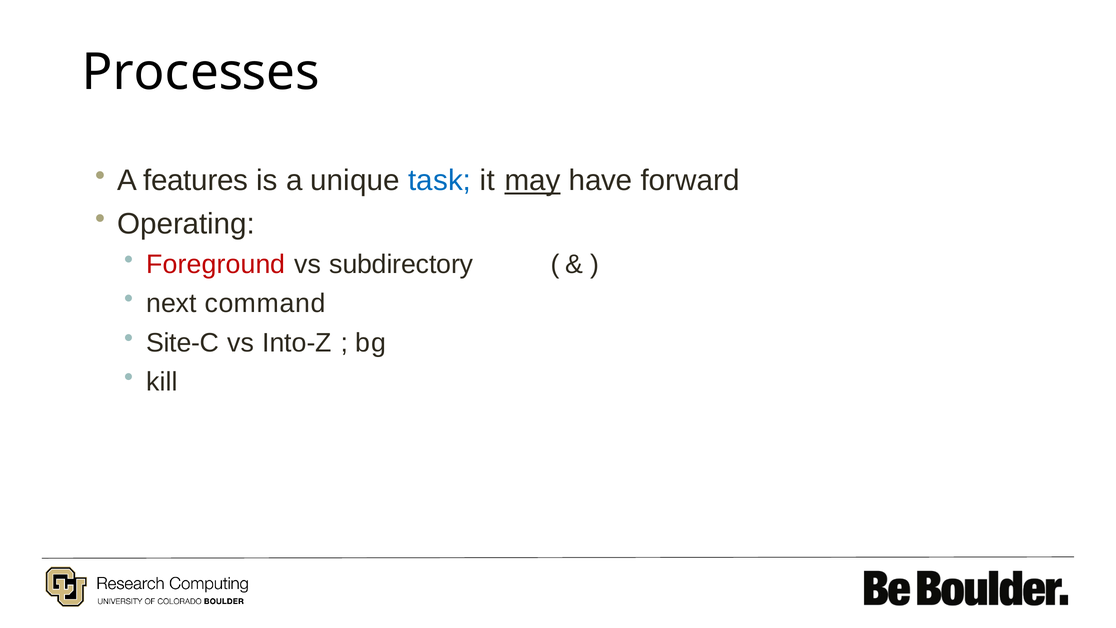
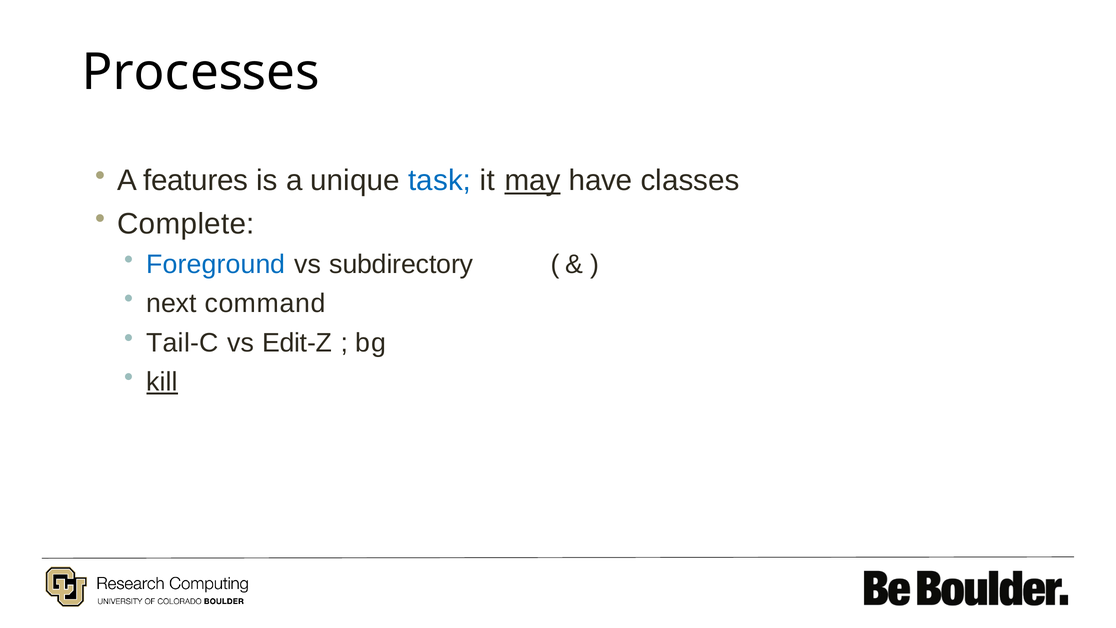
forward: forward -> classes
Operating: Operating -> Complete
Foreground colour: red -> blue
Site-C: Site-C -> Tail-C
Into-Z: Into-Z -> Edit-Z
kill underline: none -> present
